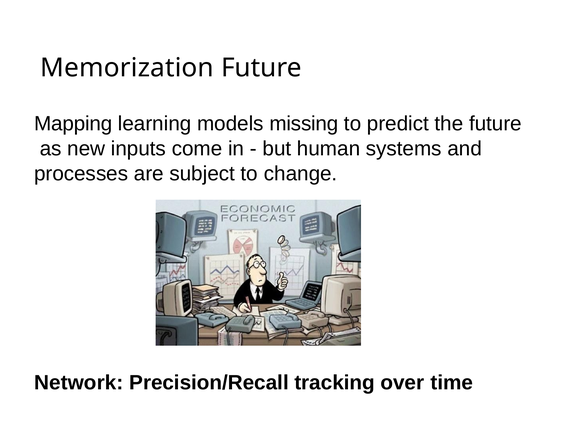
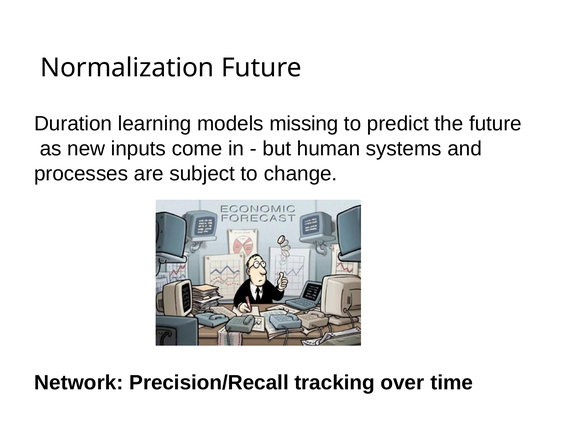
Memorization: Memorization -> Normalization
Mapping: Mapping -> Duration
